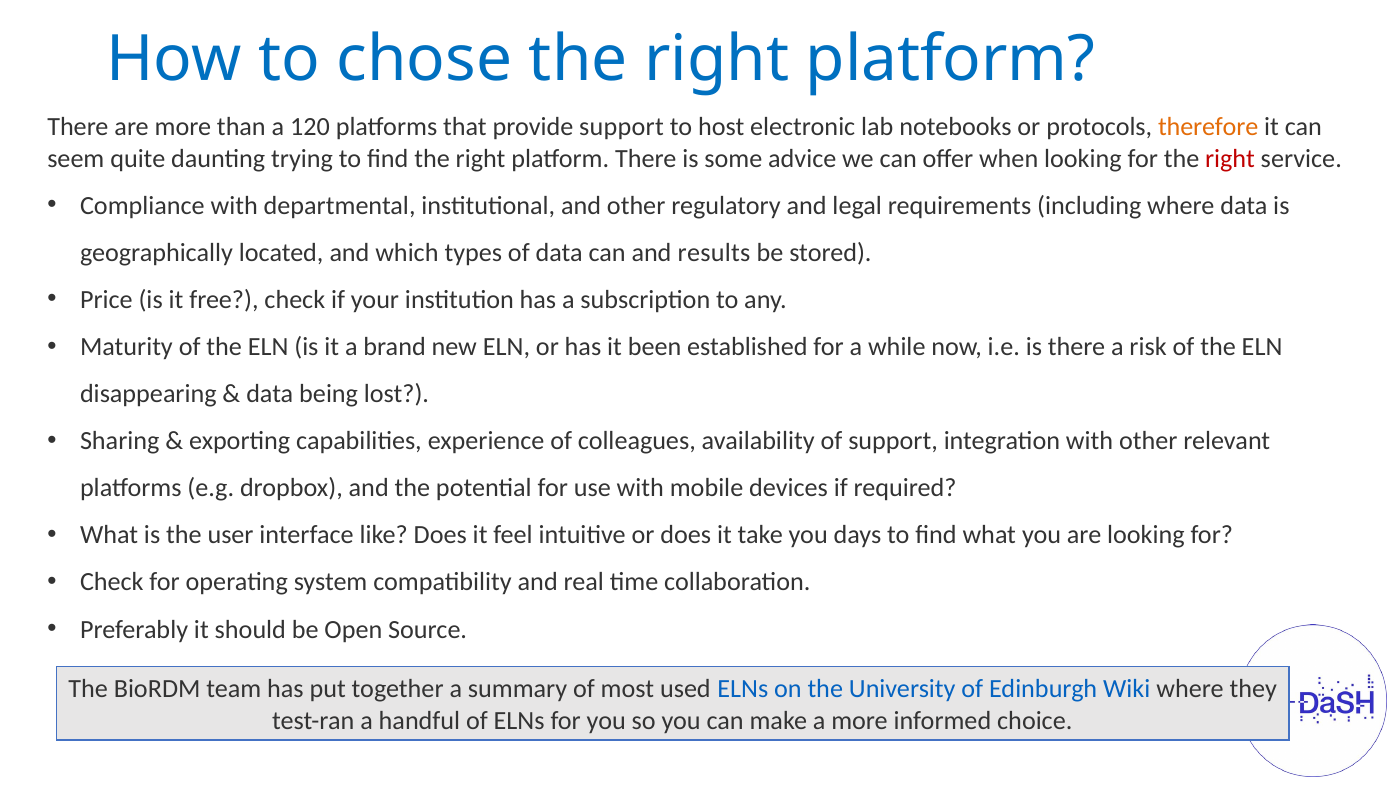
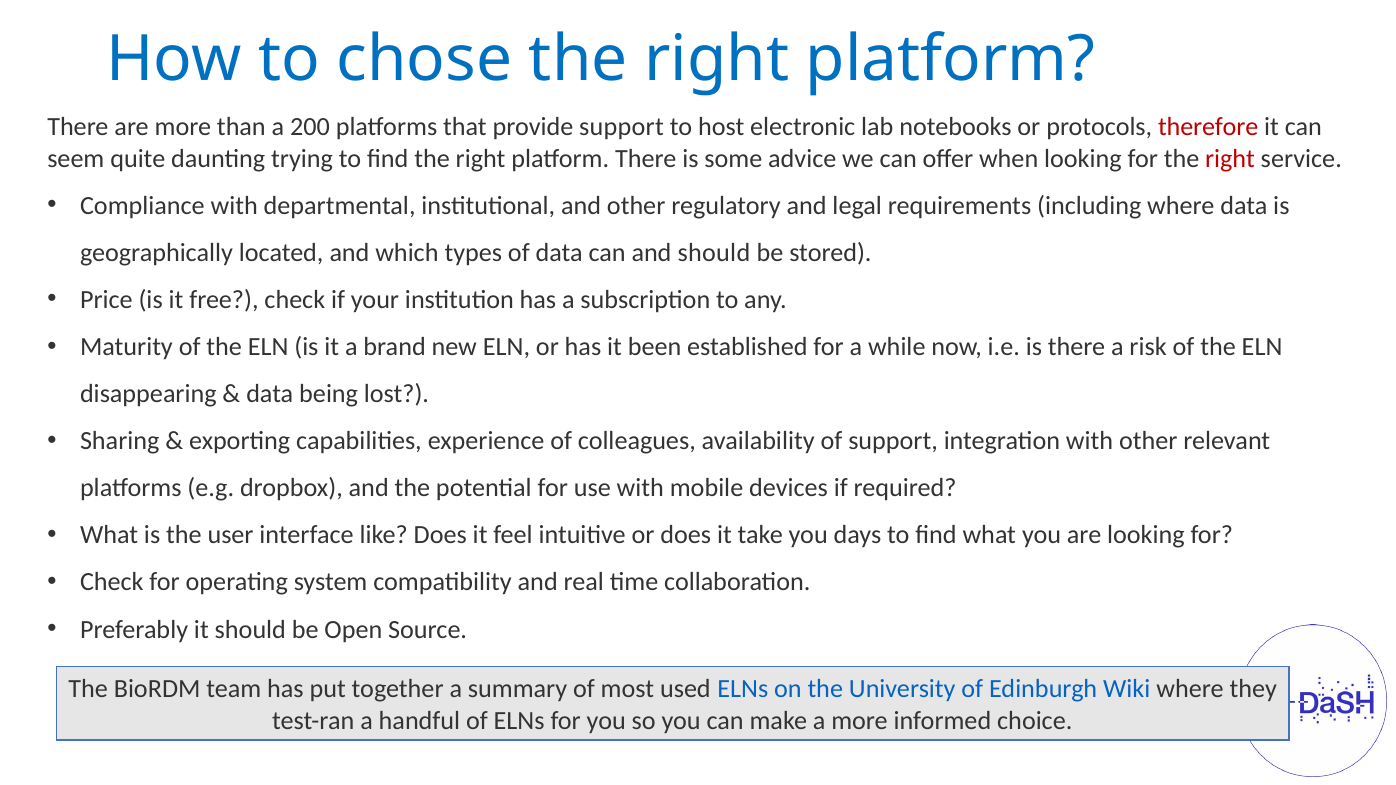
120: 120 -> 200
therefore colour: orange -> red
and results: results -> should
